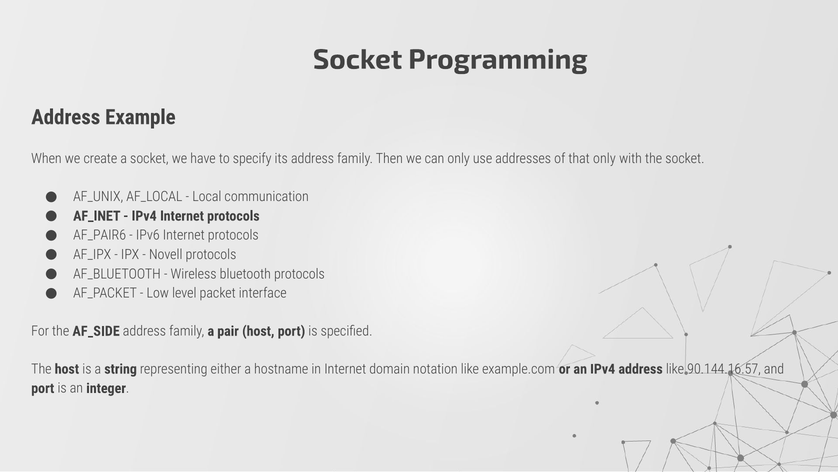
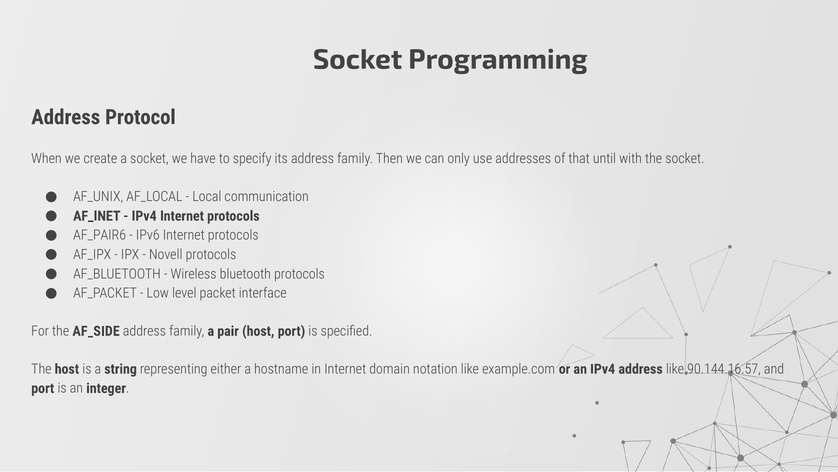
Example: Example -> Protocol
that only: only -> until
